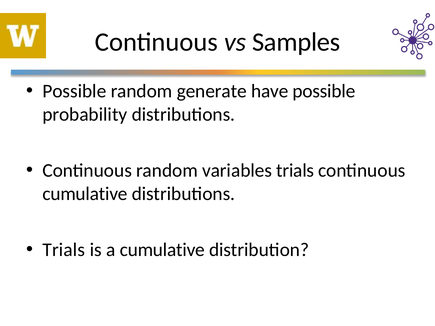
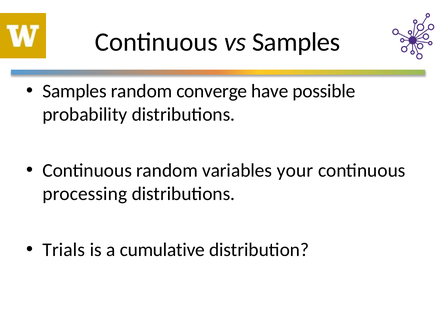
Possible at (74, 91): Possible -> Samples
generate: generate -> converge
variables trials: trials -> your
cumulative at (85, 194): cumulative -> processing
